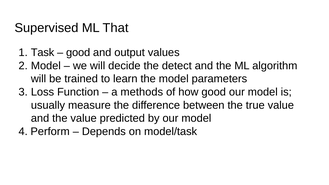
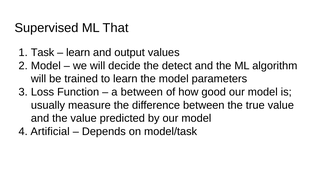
good at (78, 53): good -> learn
a methods: methods -> between
Perform: Perform -> Artificial
